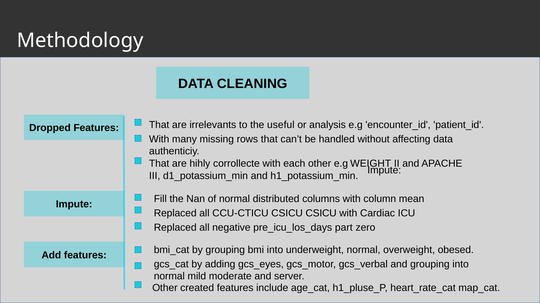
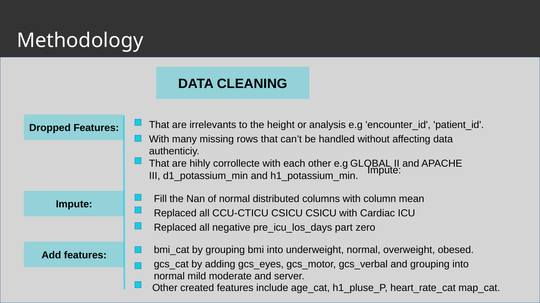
useful: useful -> height
WEIGHT: WEIGHT -> GLOBAL
